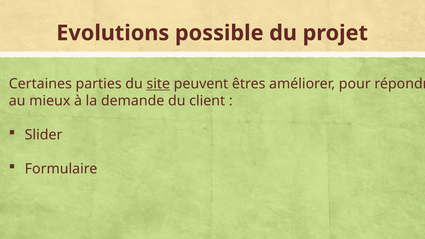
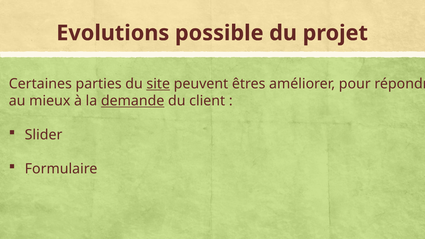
demande underline: none -> present
